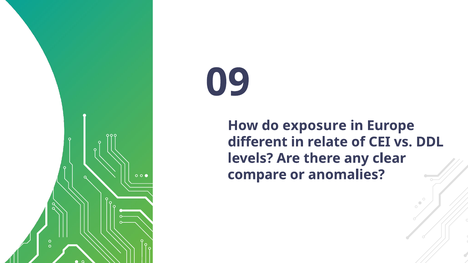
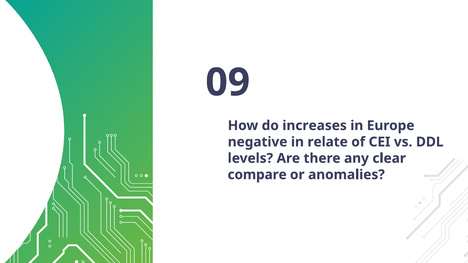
exposure: exposure -> increases
different: different -> negative
